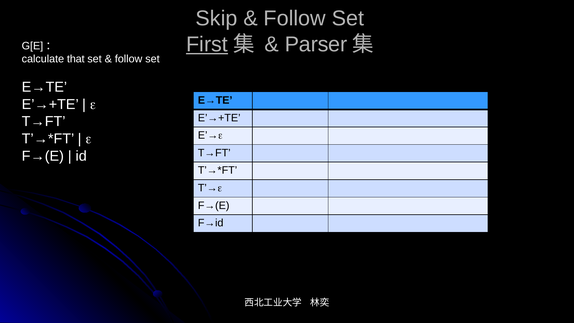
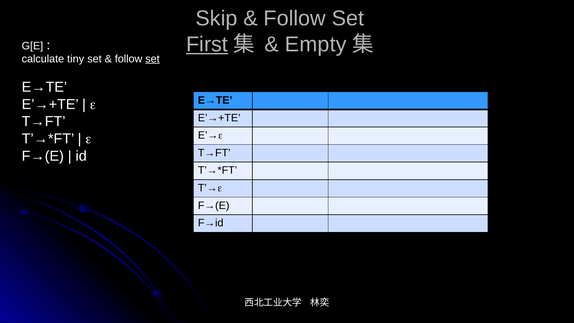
Parser: Parser -> Empty
that: that -> tiny
set at (153, 59) underline: none -> present
